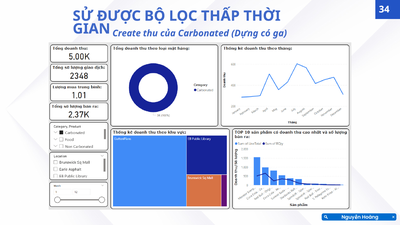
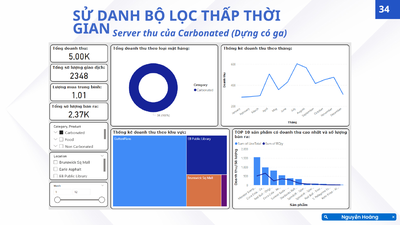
ĐƯỢC: ĐƯỢC -> DANH
Create: Create -> Server
